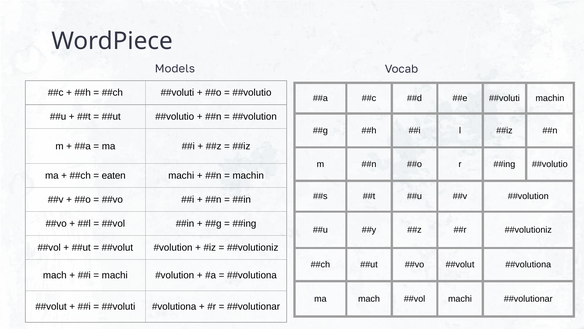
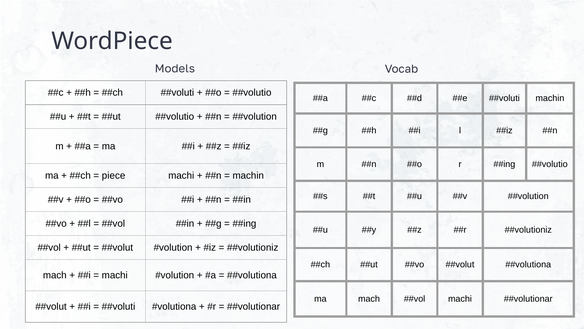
eaten: eaten -> piece
